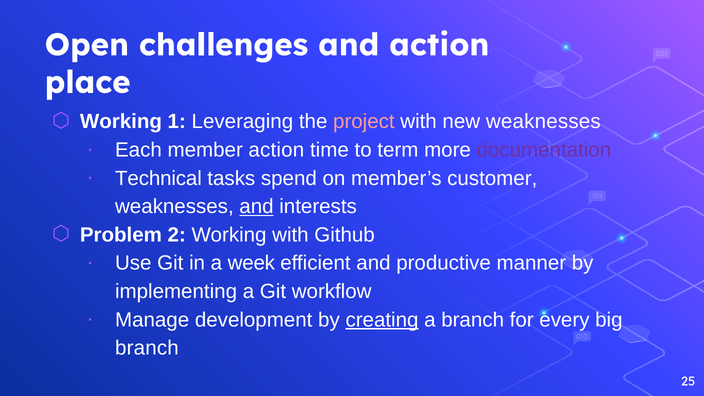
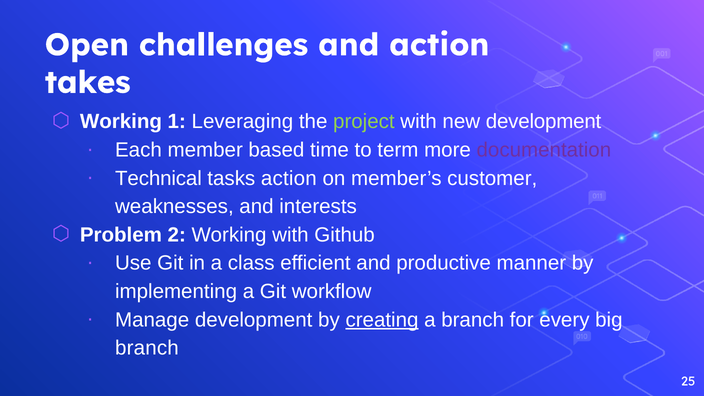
place: place -> takes
project colour: pink -> light green
new weaknesses: weaknesses -> development
member action: action -> based
tasks spend: spend -> action
and at (256, 207) underline: present -> none
week: week -> class
